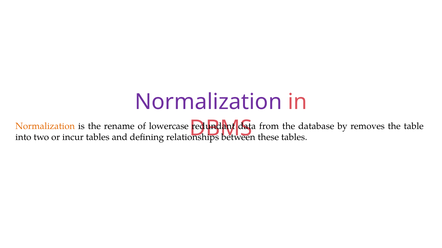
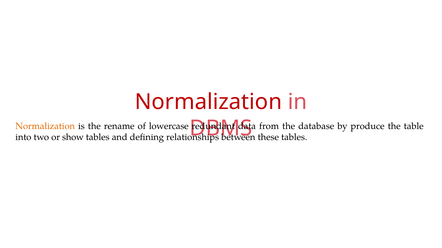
Normalization at (208, 102) colour: purple -> red
removes: removes -> produce
incur: incur -> show
